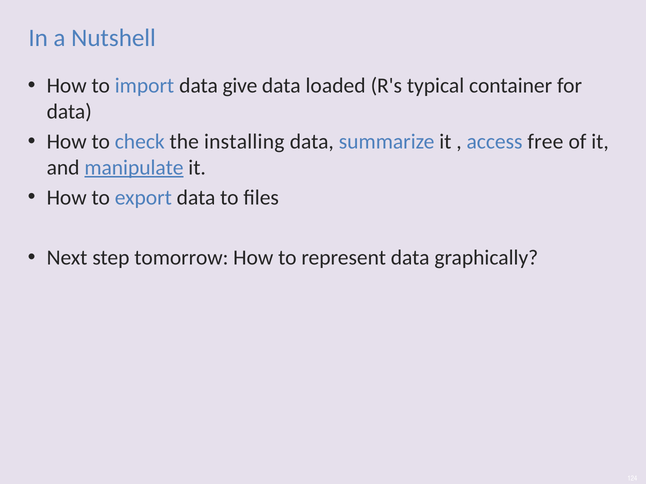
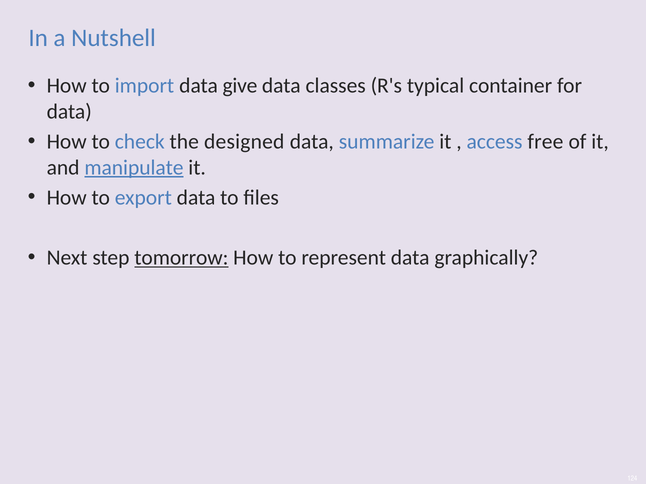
loaded: loaded -> classes
installing: installing -> designed
tomorrow underline: none -> present
